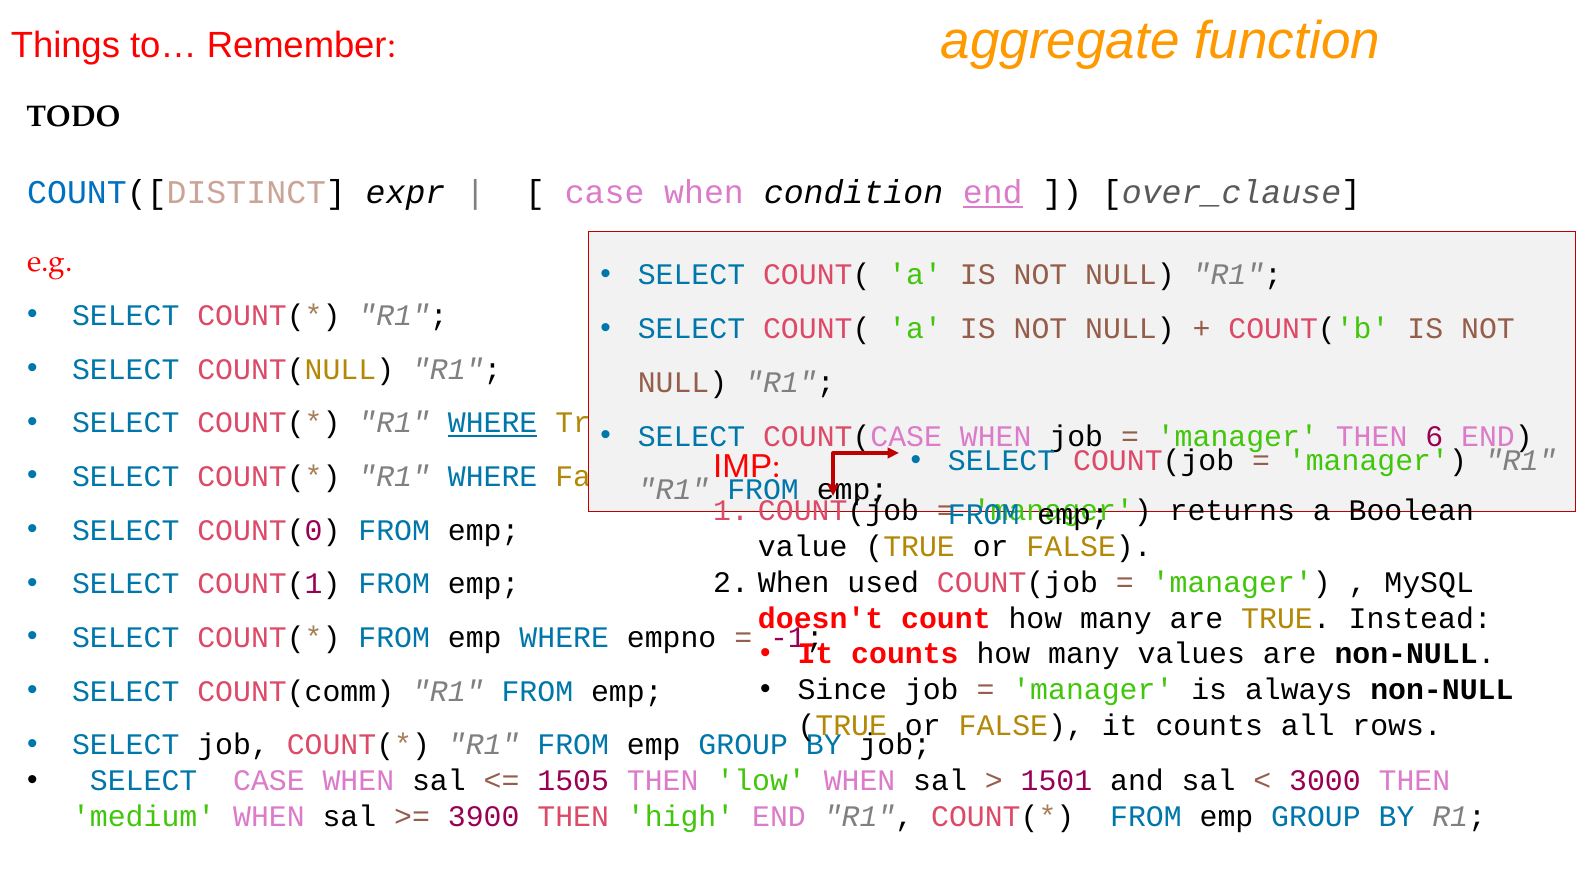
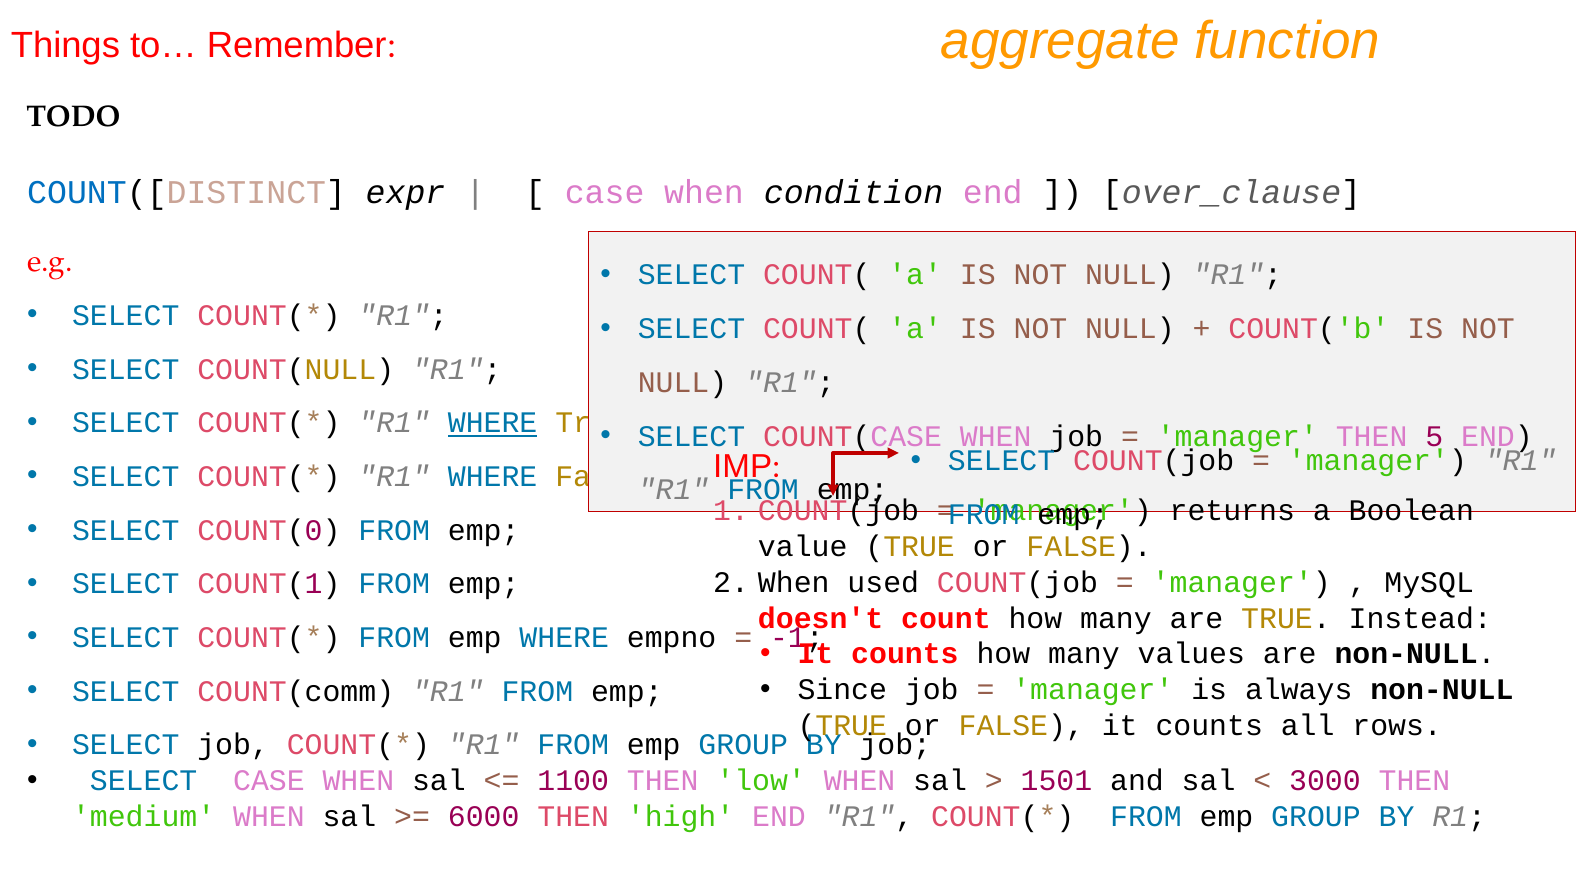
end at (993, 192) underline: present -> none
6: 6 -> 5
1505: 1505 -> 1100
3900: 3900 -> 6000
